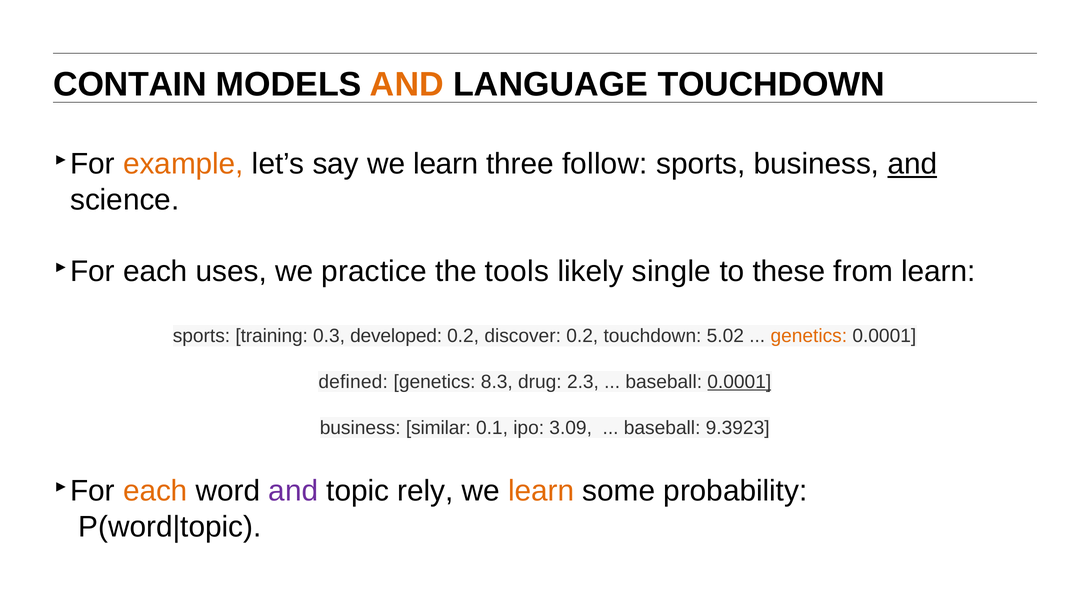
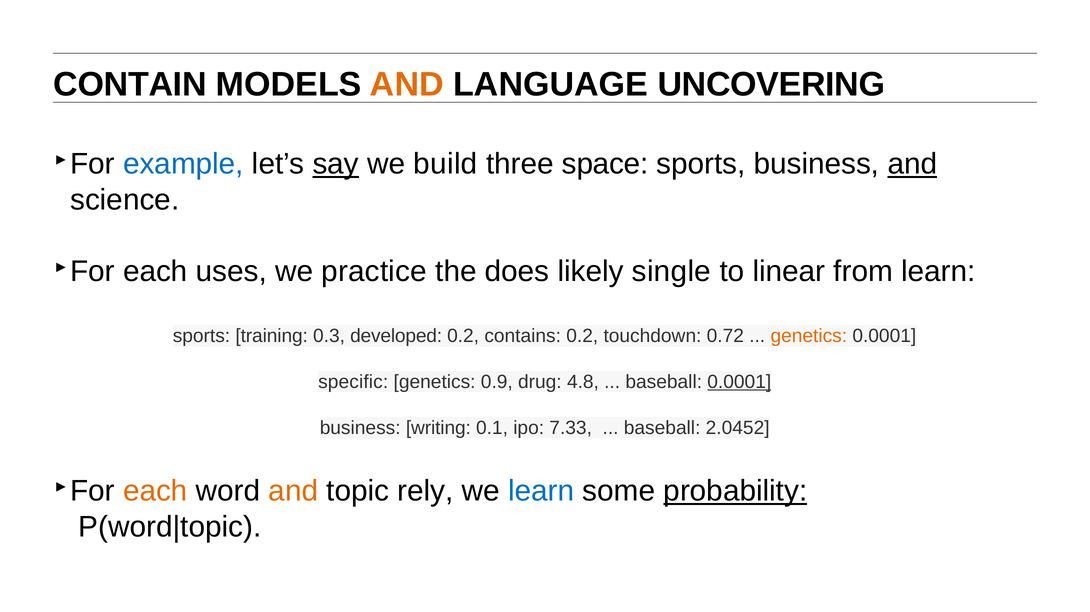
LANGUAGE TOUCHDOWN: TOUCHDOWN -> UNCOVERING
example colour: orange -> blue
say underline: none -> present
learn at (446, 164): learn -> build
follow: follow -> space
tools: tools -> does
these: these -> linear
discover: discover -> contains
5.02: 5.02 -> 0.72
defined: defined -> specific
8.3: 8.3 -> 0.9
2.3: 2.3 -> 4.8
similar: similar -> writing
3.09: 3.09 -> 7.33
9.3923: 9.3923 -> 2.0452
and at (293, 491) colour: purple -> orange
learn at (541, 491) colour: orange -> blue
probability underline: none -> present
